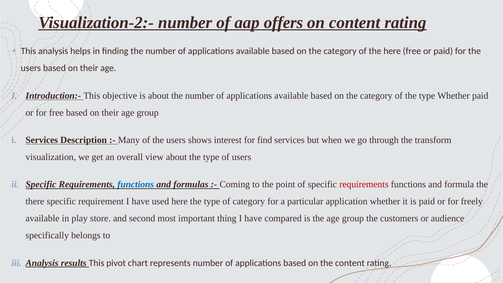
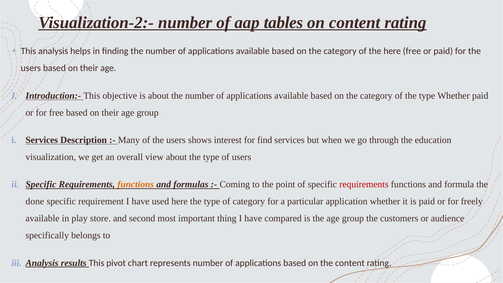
offers: offers -> tables
transform: transform -> education
functions at (136, 184) colour: blue -> orange
there: there -> done
